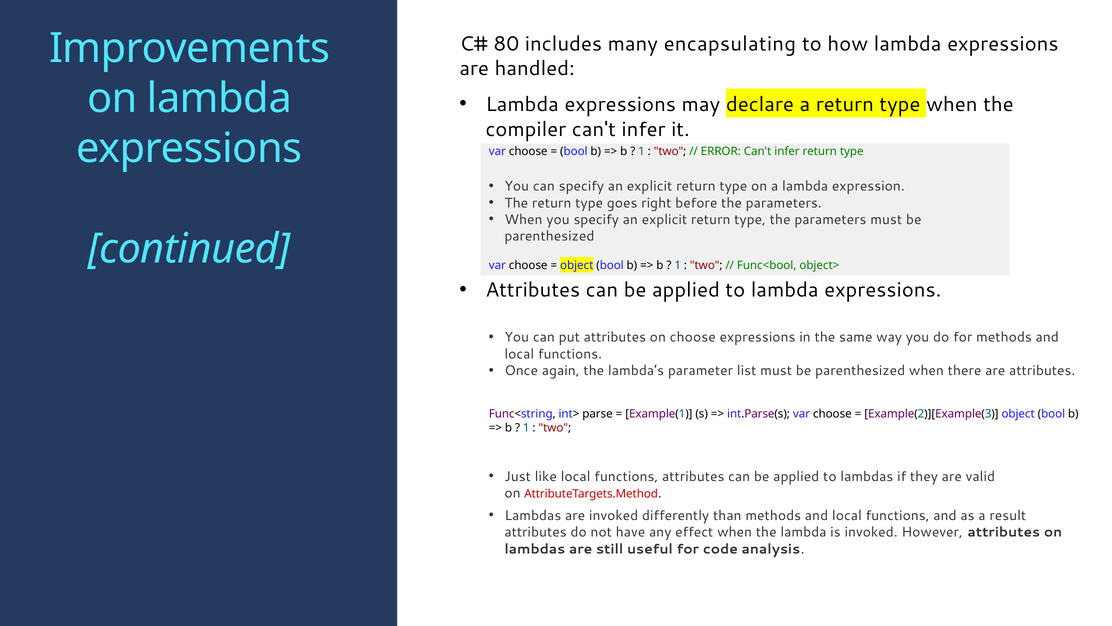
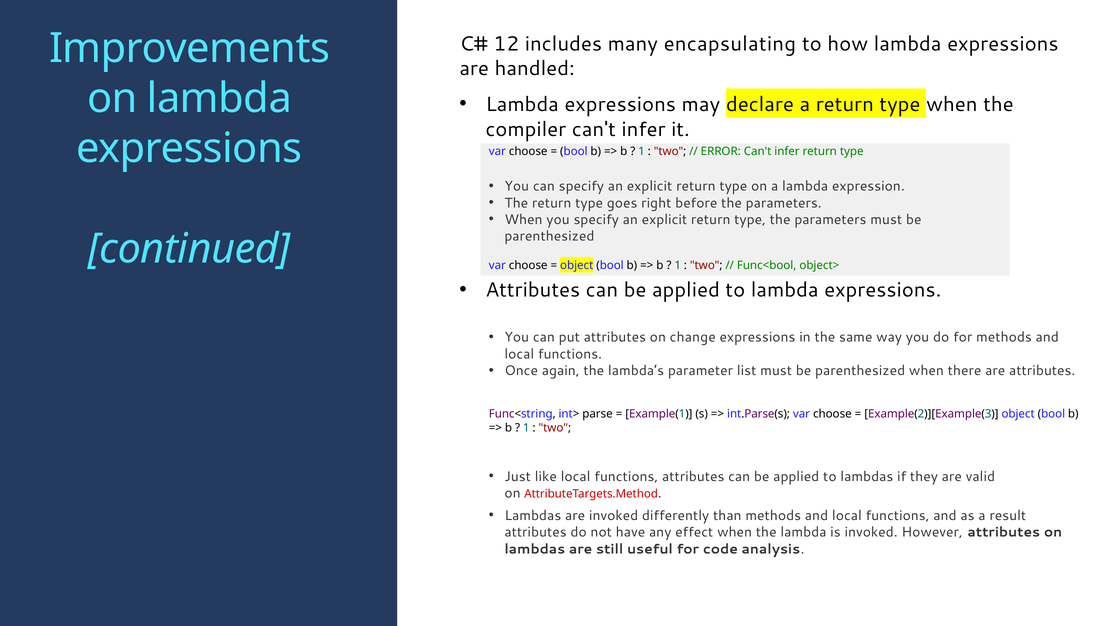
80: 80 -> 12
on choose: choose -> change
